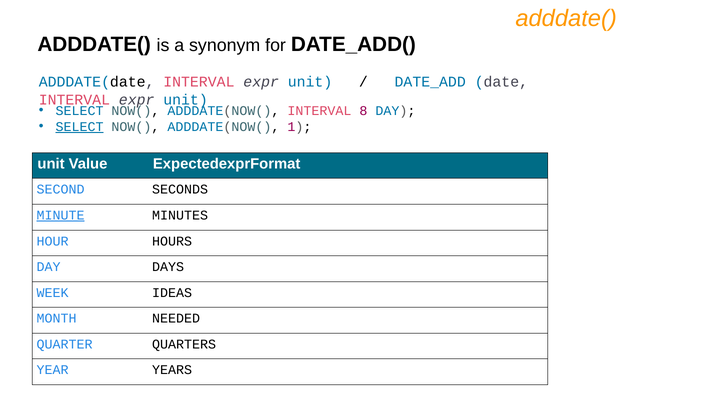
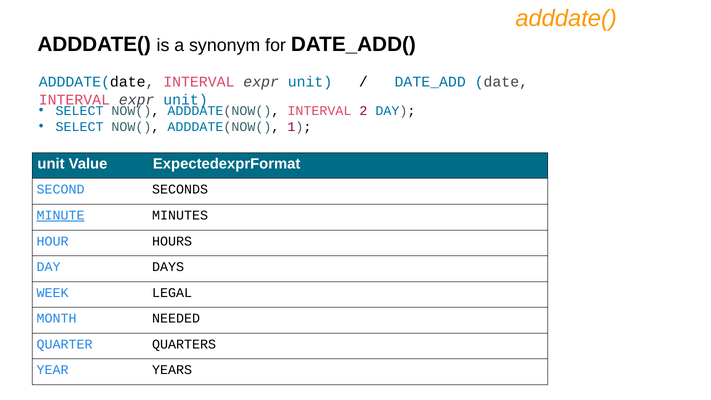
8: 8 -> 2
SELECT at (80, 127) underline: present -> none
IDEAS: IDEAS -> LEGAL
